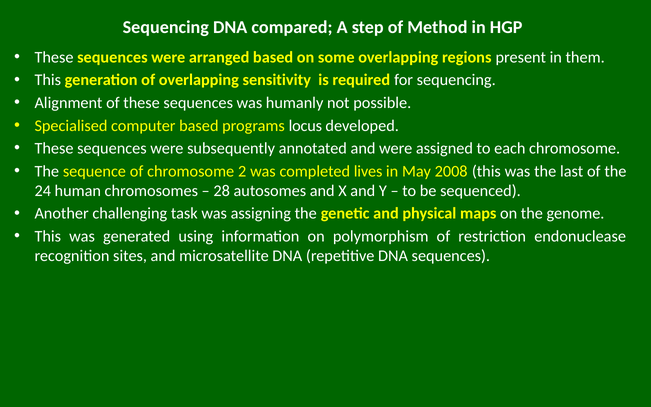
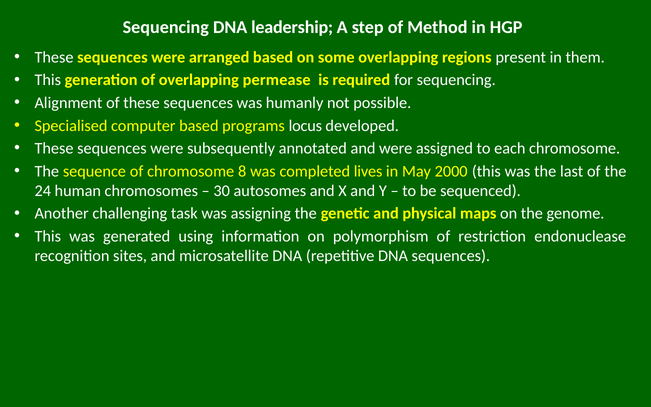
compared: compared -> leadership
sensitivity: sensitivity -> permease
2: 2 -> 8
2008: 2008 -> 2000
28: 28 -> 30
